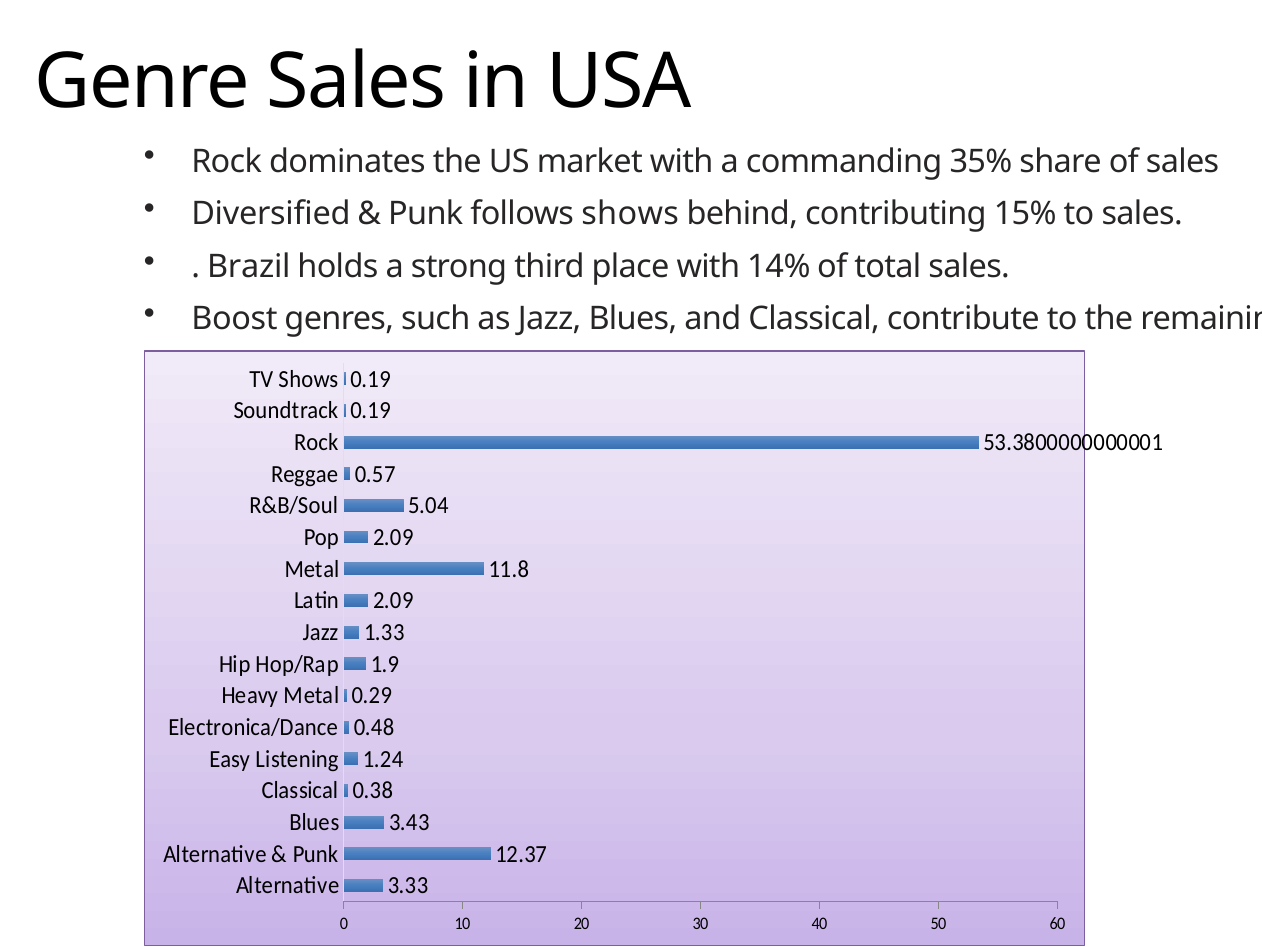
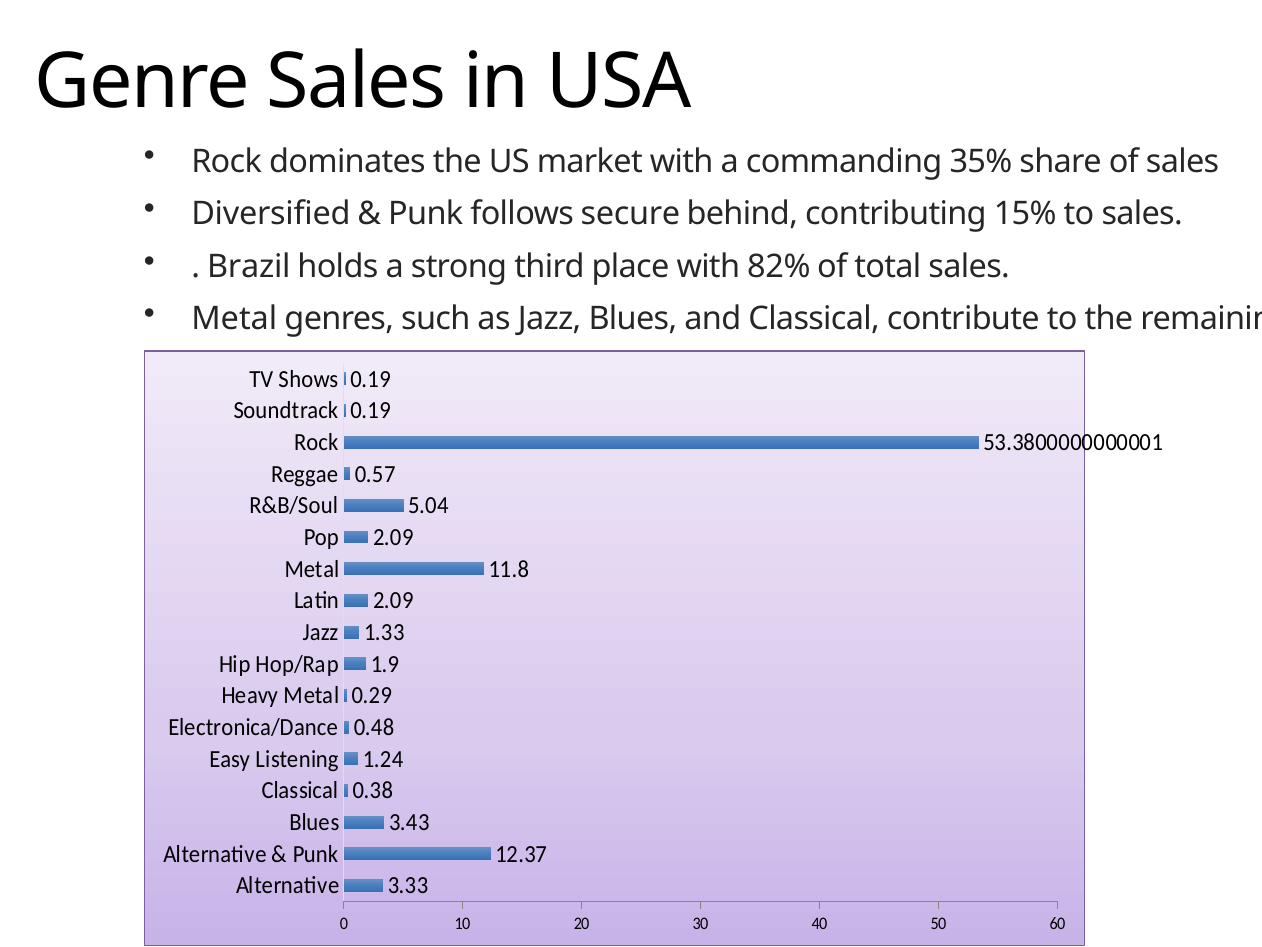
follows shows: shows -> secure
14%: 14% -> 82%
Boost at (234, 319): Boost -> Metal
